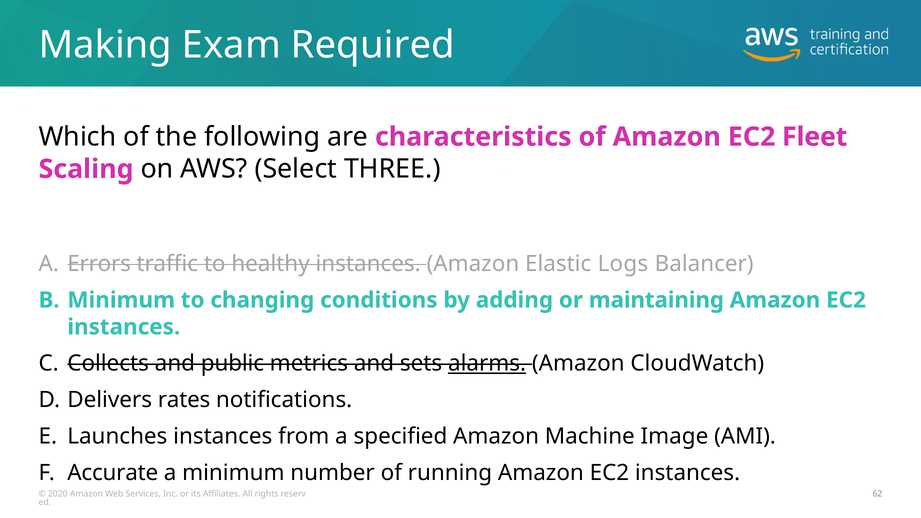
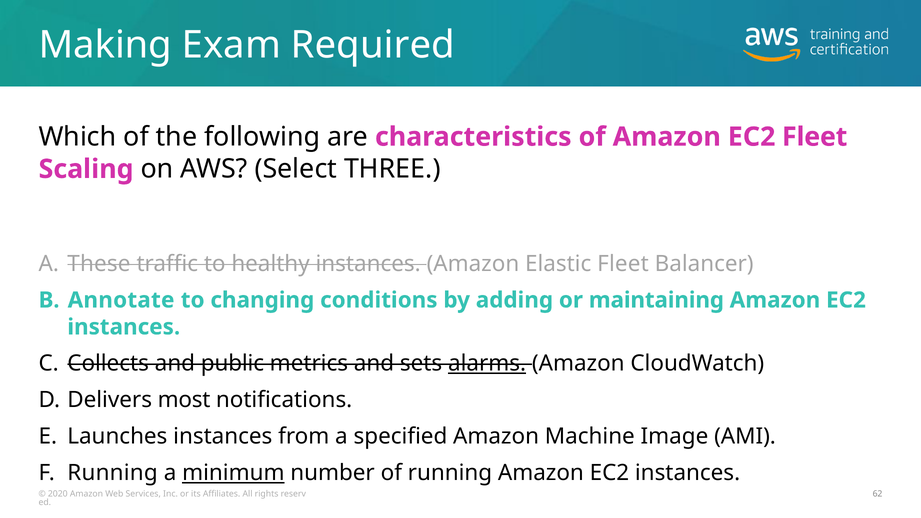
Errors: Errors -> These
Elastic Logs: Logs -> Fleet
Minimum at (121, 300): Minimum -> Annotate
rates: rates -> most
Accurate at (113, 473): Accurate -> Running
minimum at (233, 473) underline: none -> present
